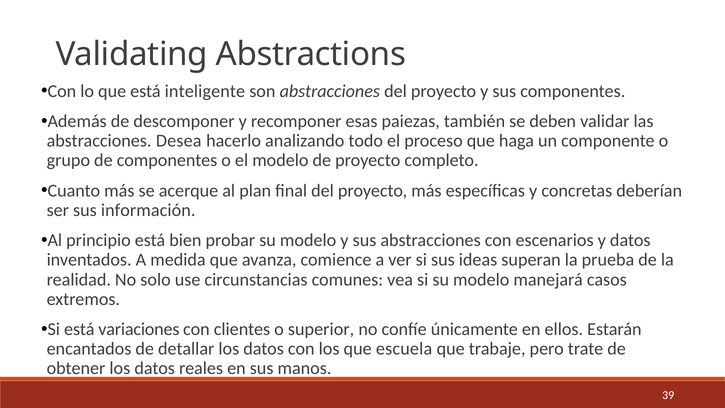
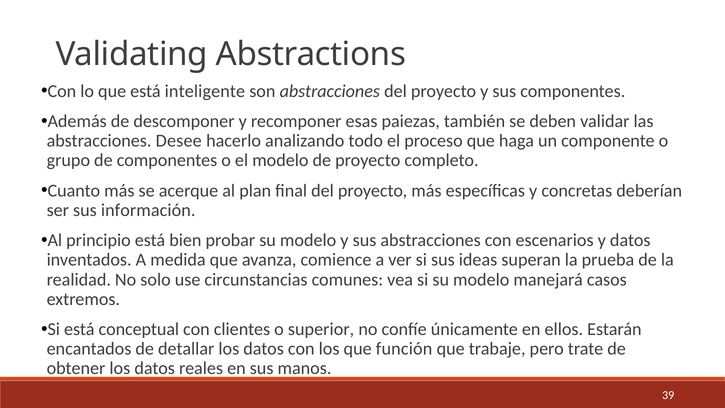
Desea: Desea -> Desee
variaciones: variaciones -> conceptual
escuela: escuela -> función
